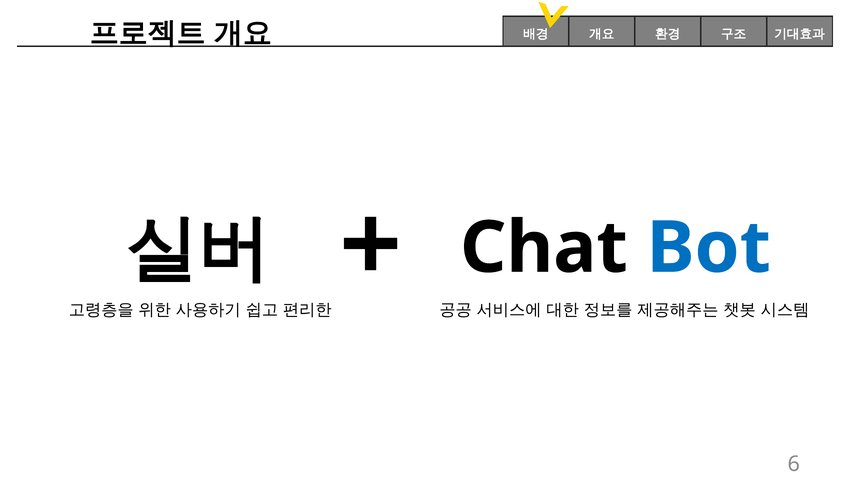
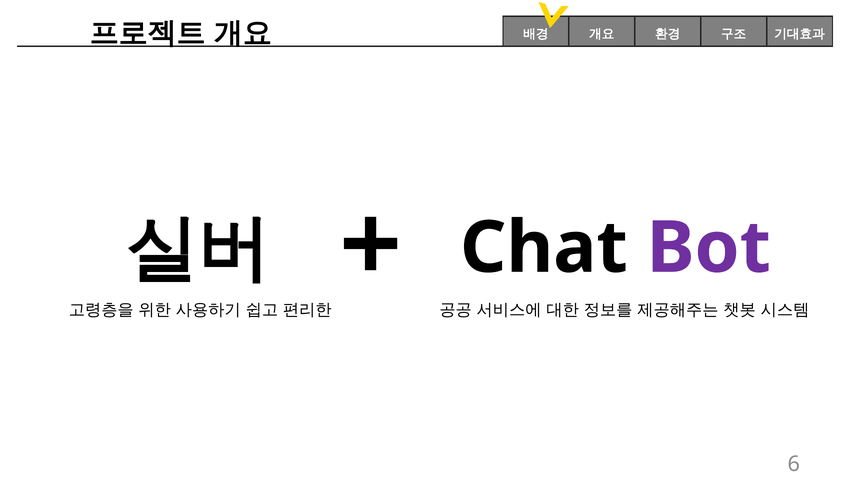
Bot colour: blue -> purple
